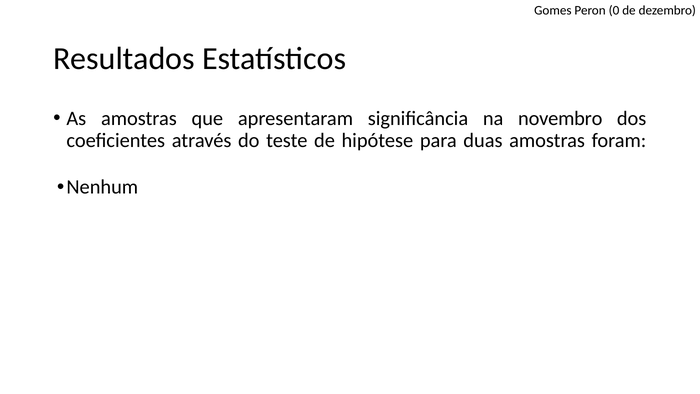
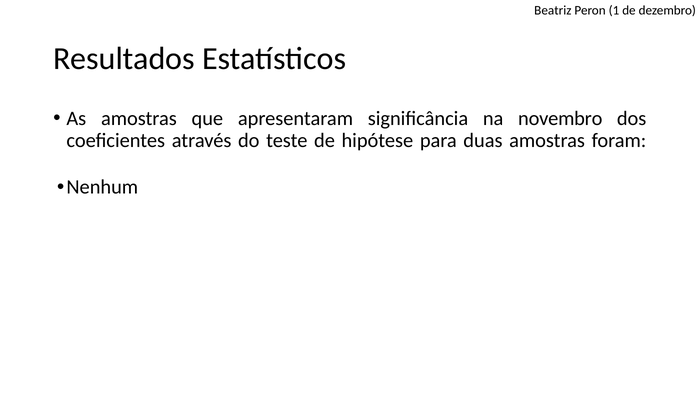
Gomes: Gomes -> Beatriz
0: 0 -> 1
